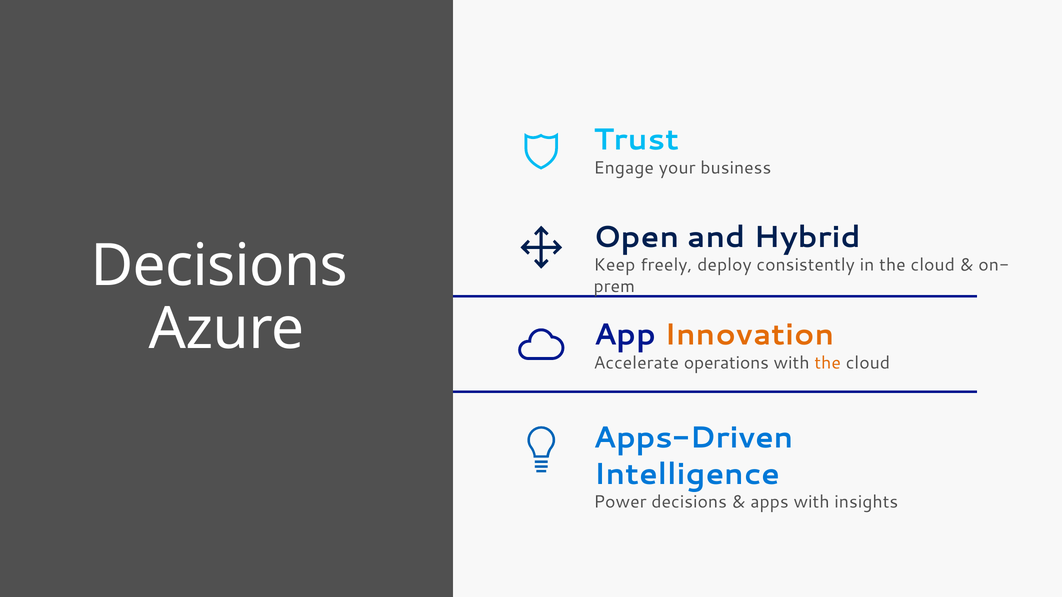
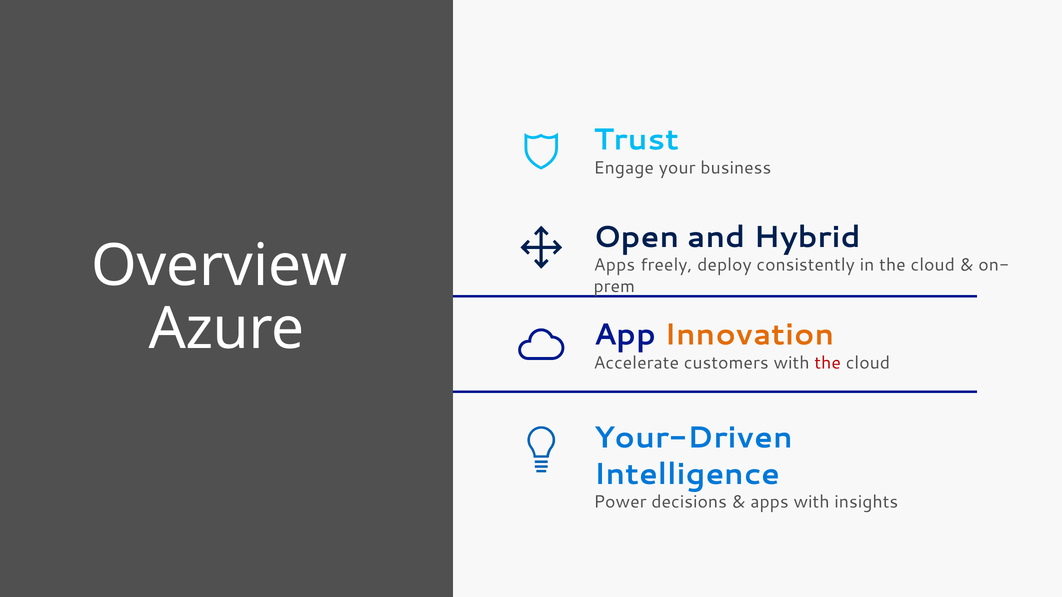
Decisions at (219, 266): Decisions -> Overview
Keep at (614, 265): Keep -> Apps
operations: operations -> customers
the at (828, 363) colour: orange -> red
Apps-Driven: Apps-Driven -> Your-Driven
